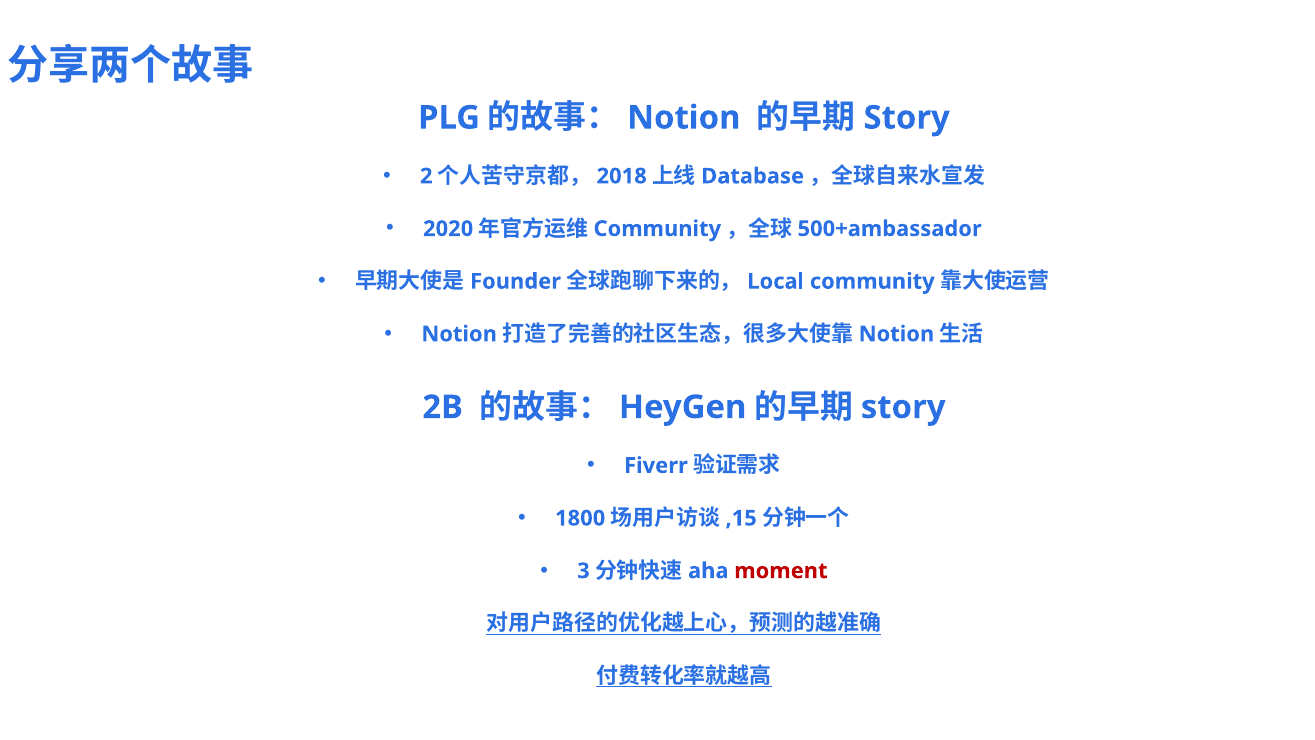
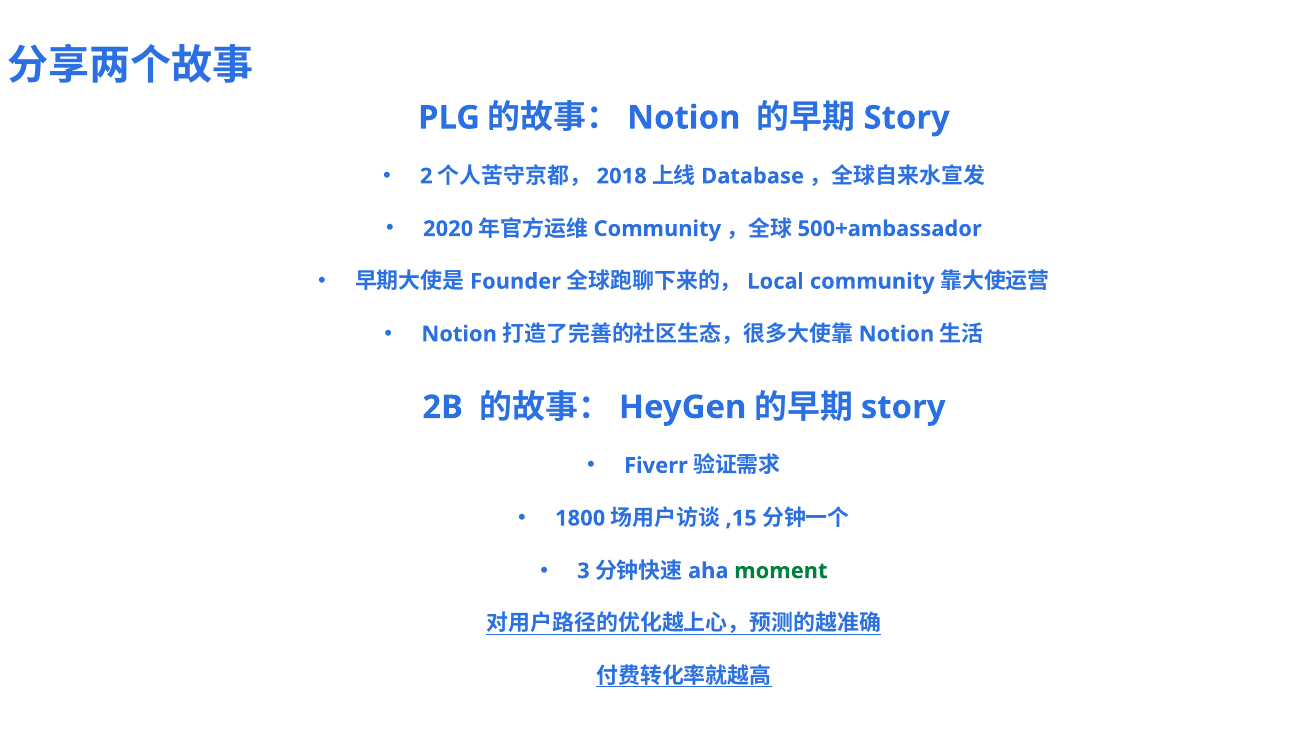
moment colour: red -> green
